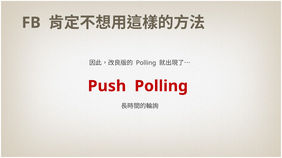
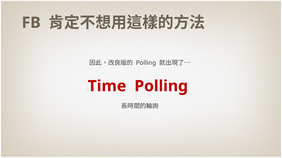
Push: Push -> Time
